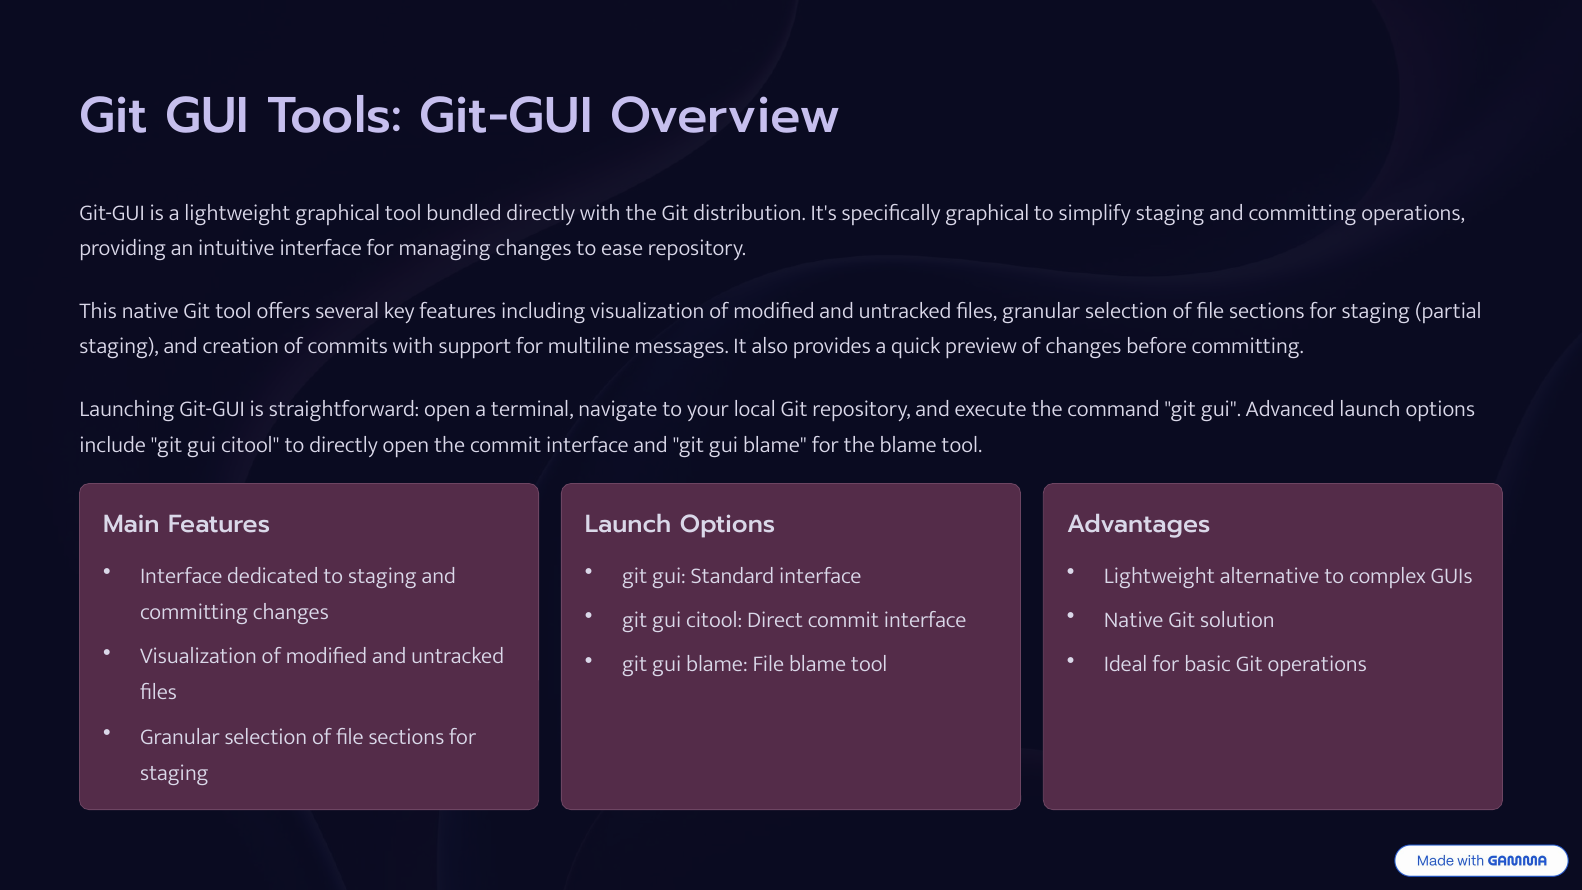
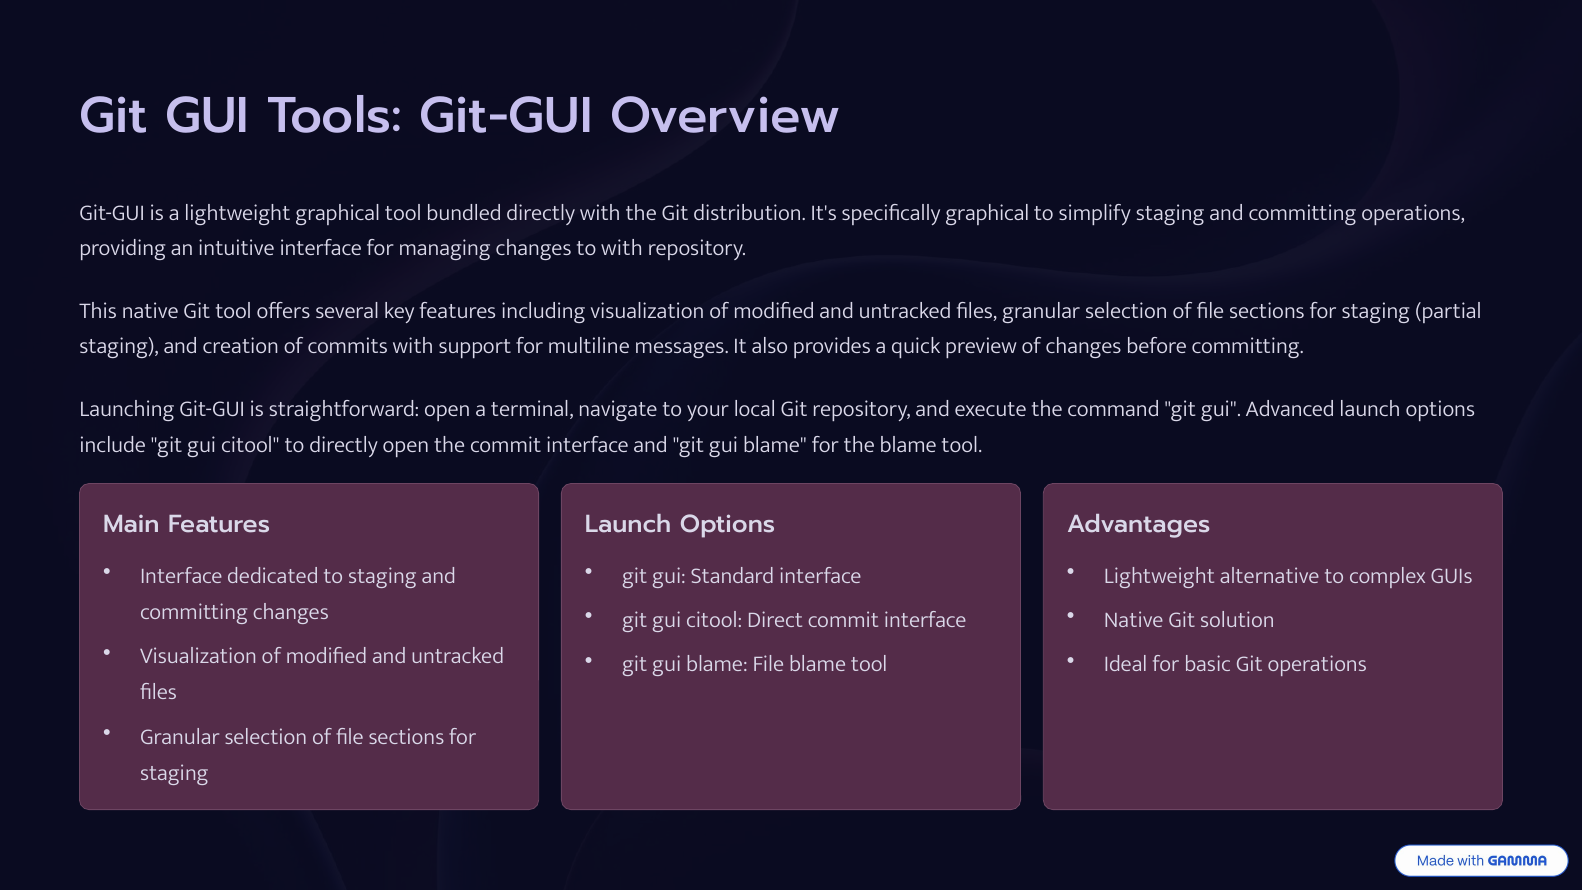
to ease: ease -> with
